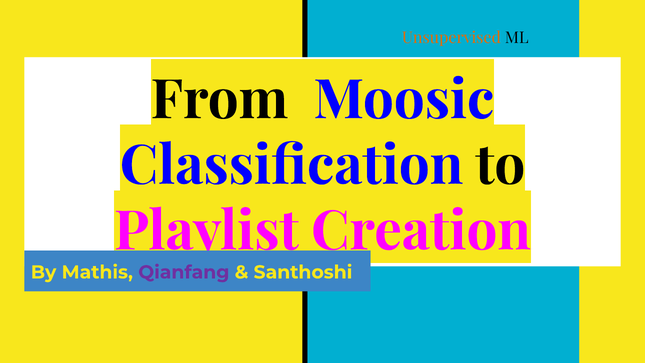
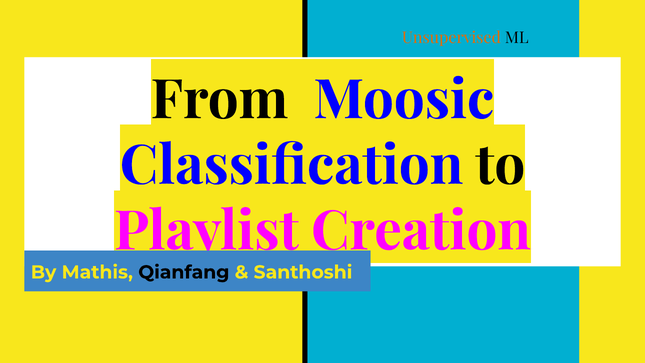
Qianfang colour: purple -> black
